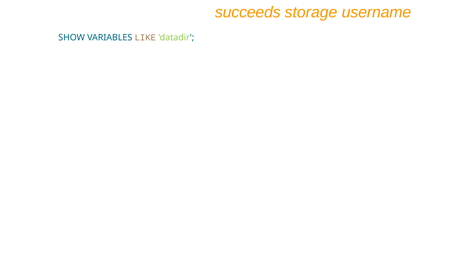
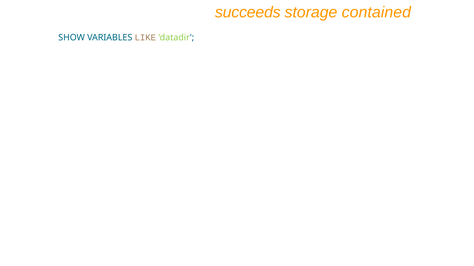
username: username -> contained
